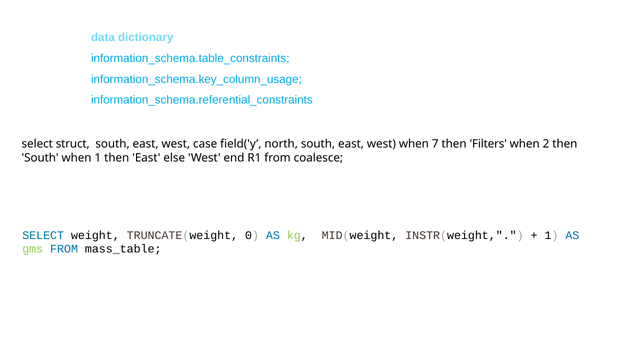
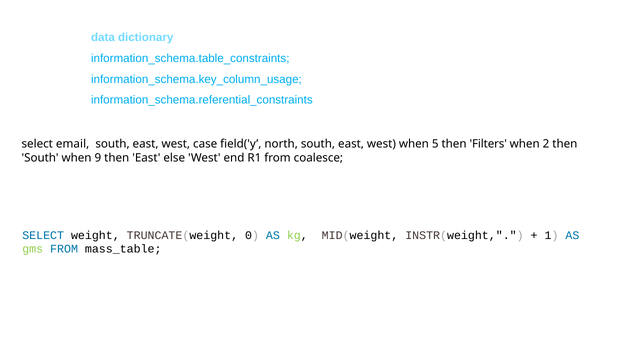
struct: struct -> email
7: 7 -> 5
when 1: 1 -> 9
